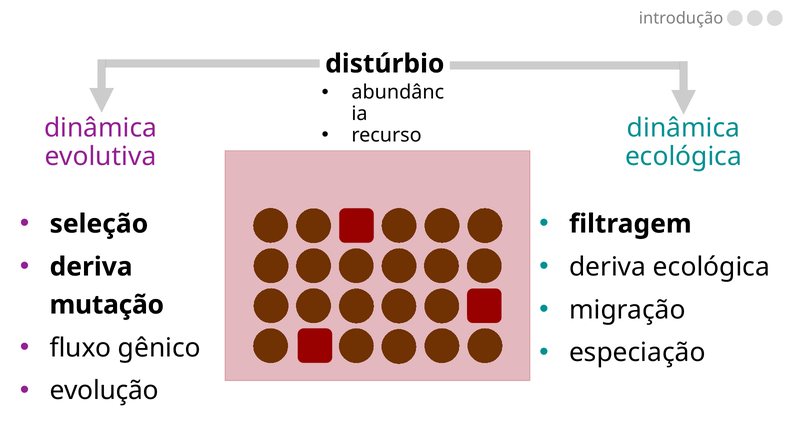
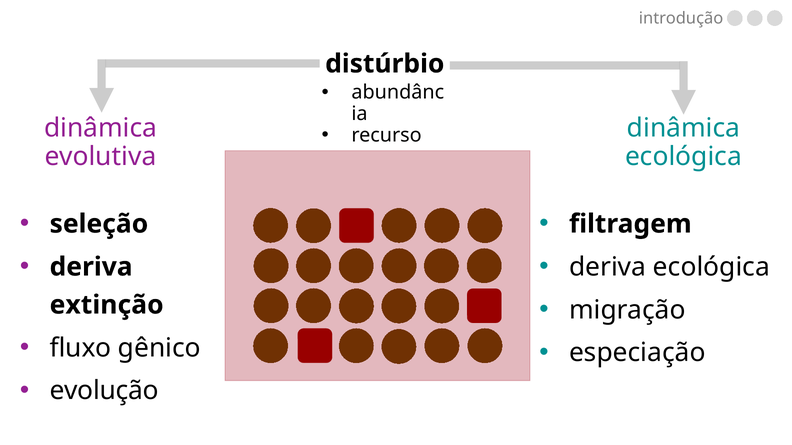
mutação: mutação -> extinção
